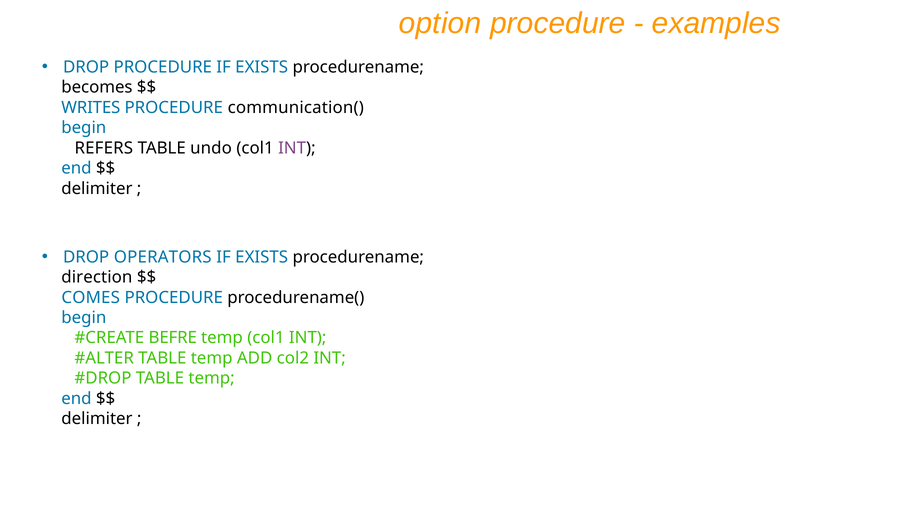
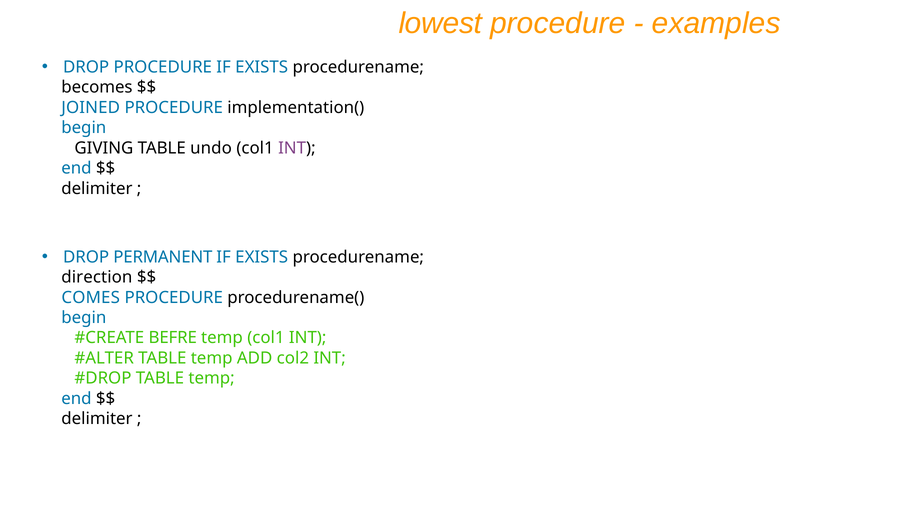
option: option -> lowest
WRITES: WRITES -> JOINED
communication(: communication( -> implementation(
REFERS: REFERS -> GIVING
OPERATORS: OPERATORS -> PERMANENT
